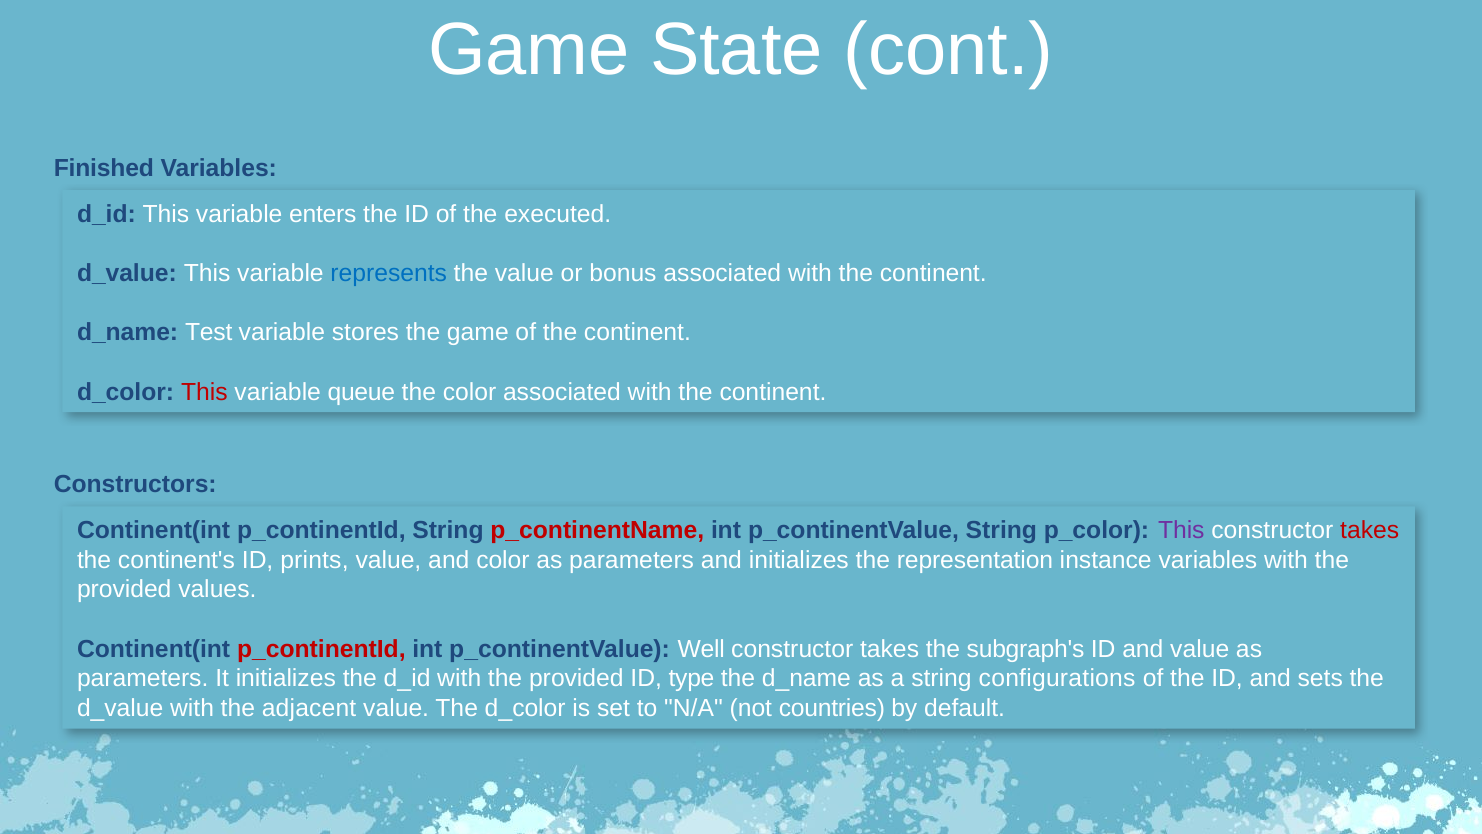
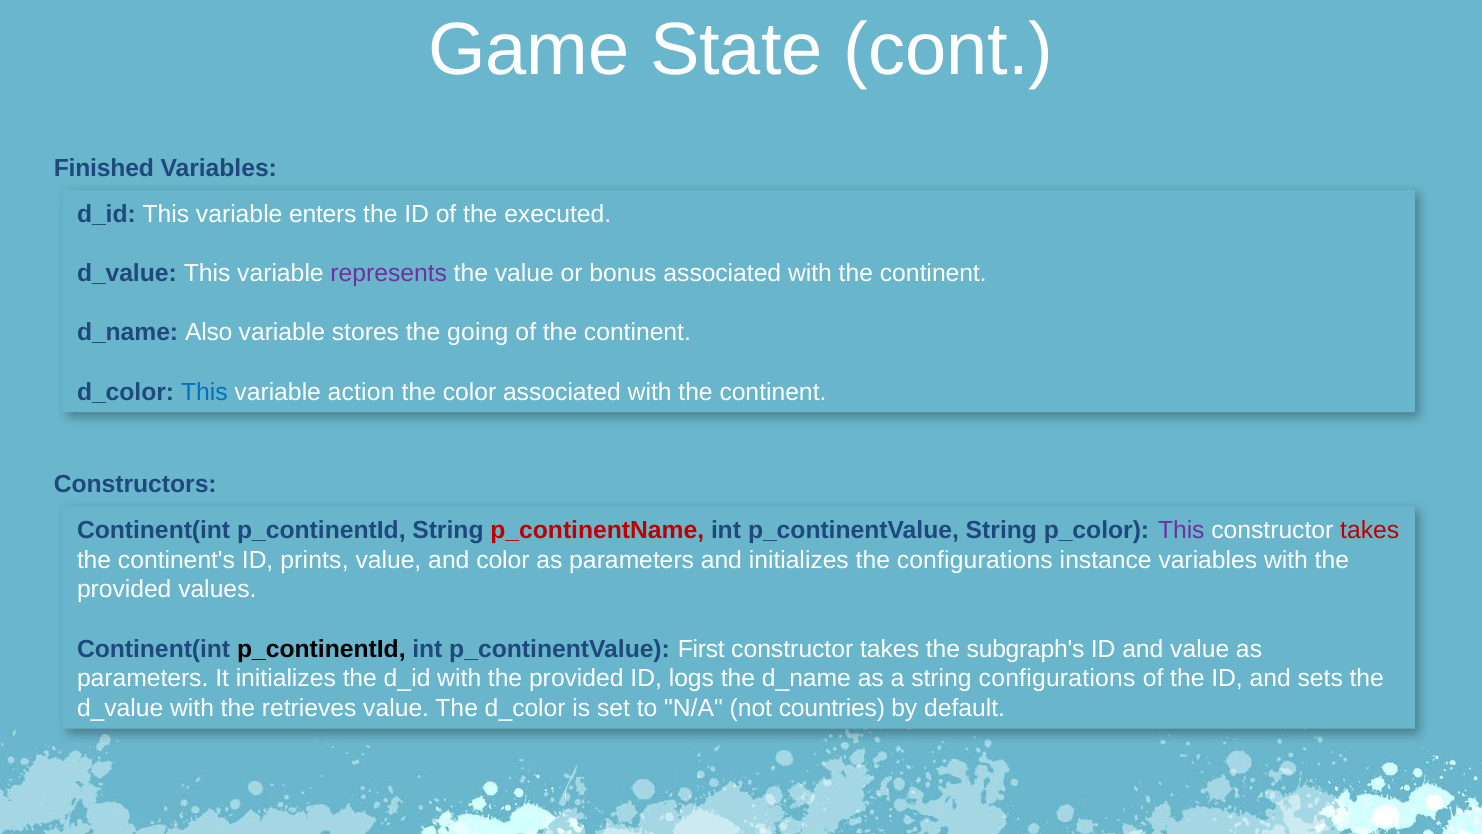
represents colour: blue -> purple
Test: Test -> Also
the game: game -> going
This at (204, 392) colour: red -> blue
queue: queue -> action
the representation: representation -> configurations
p_continentId at (321, 649) colour: red -> black
Well: Well -> First
type: type -> logs
adjacent: adjacent -> retrieves
